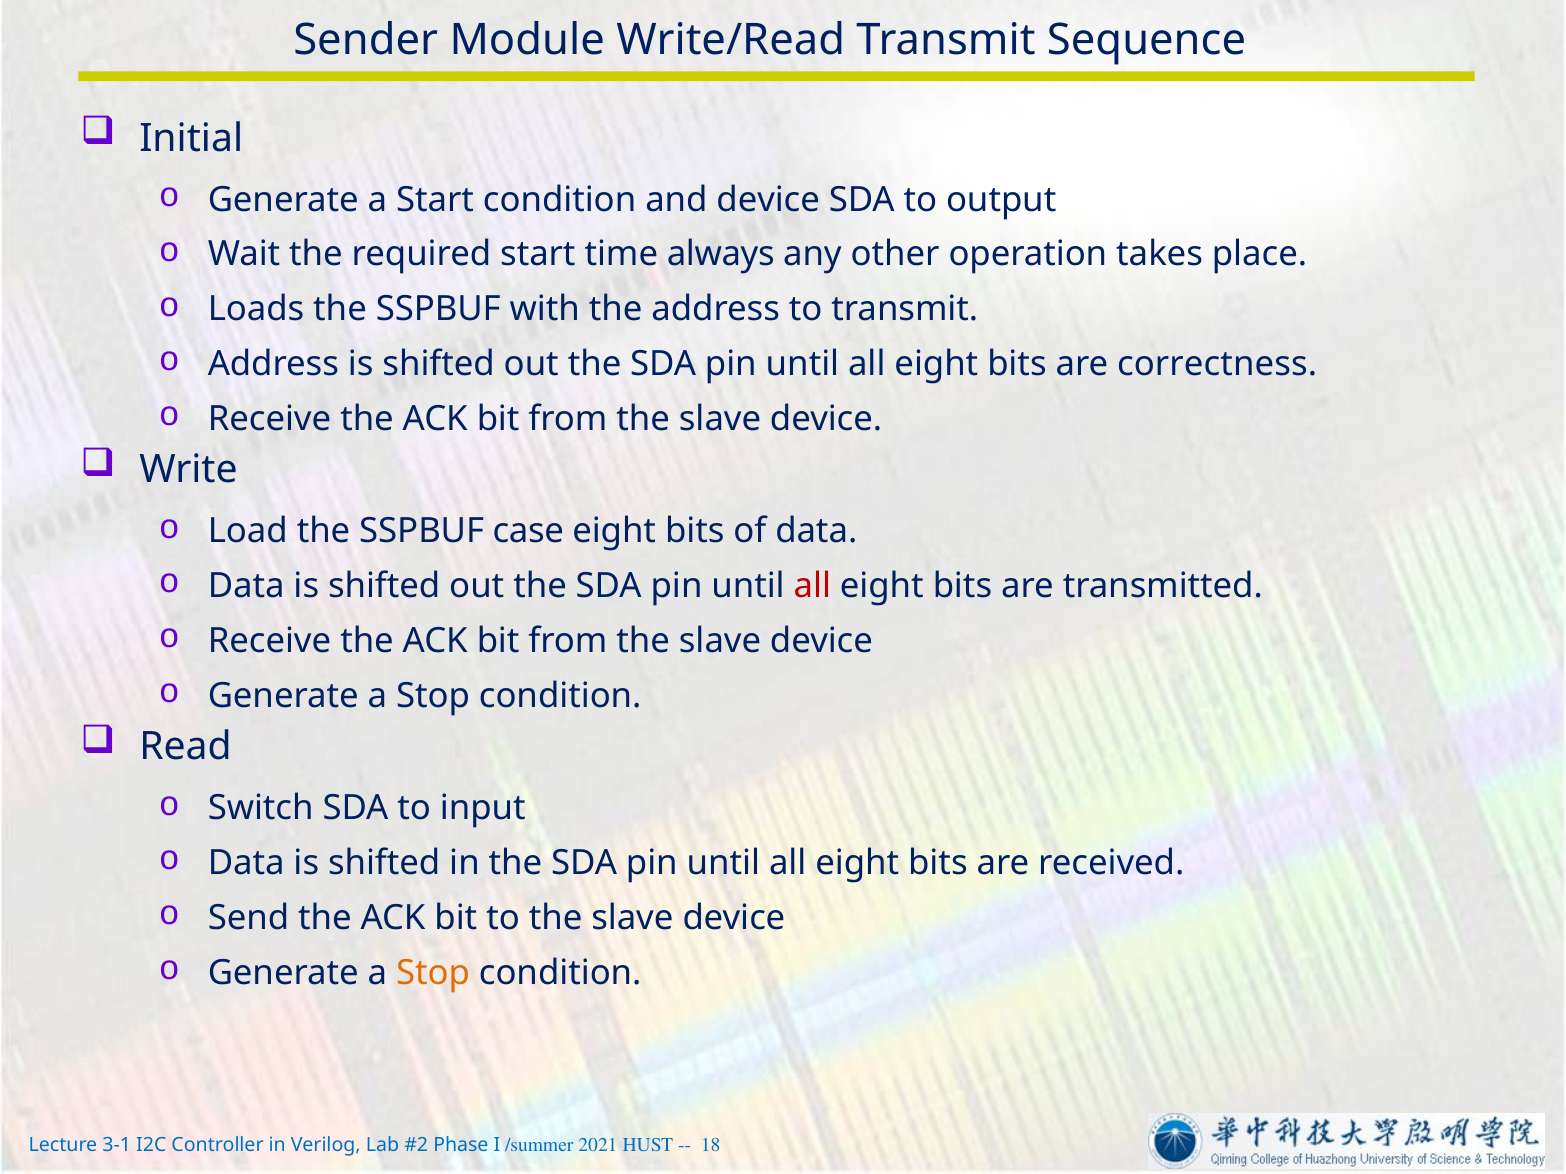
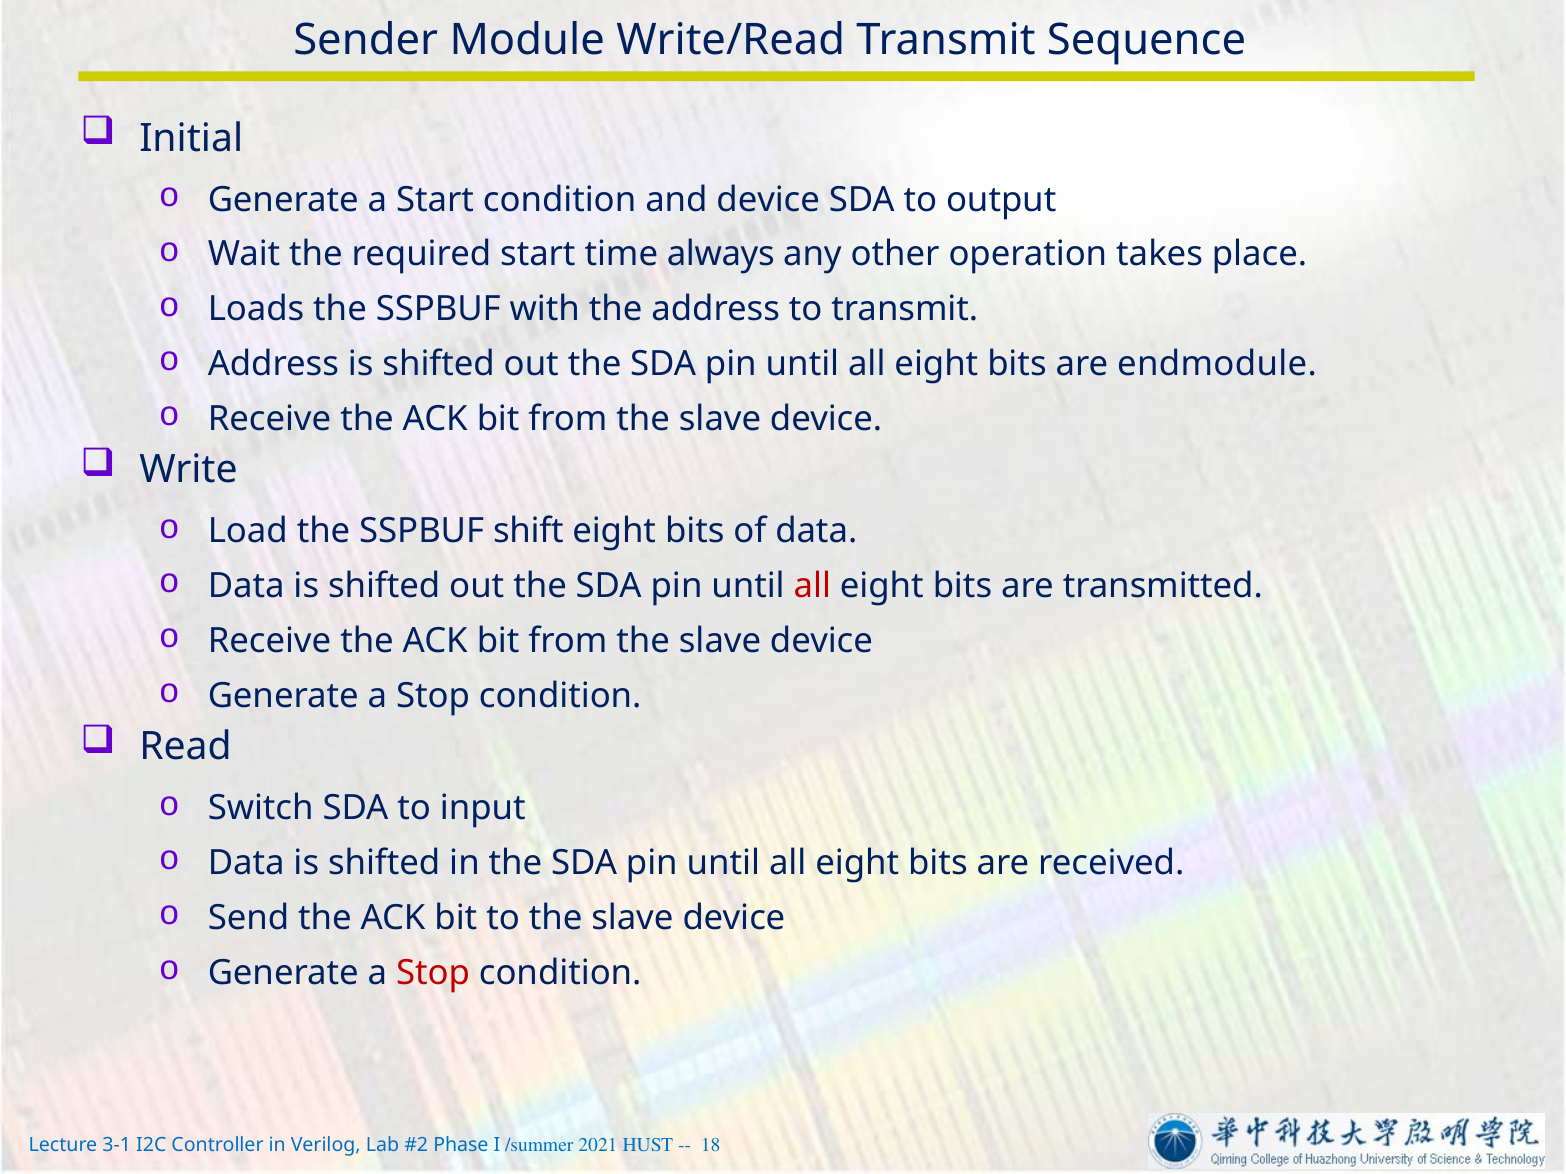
correctness: correctness -> endmodule
case: case -> shift
Stop at (433, 973) colour: orange -> red
